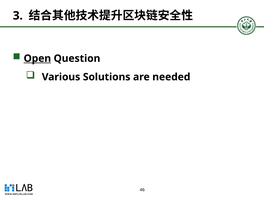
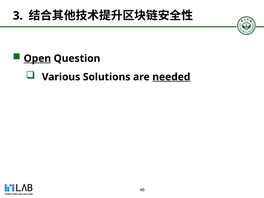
needed underline: none -> present
